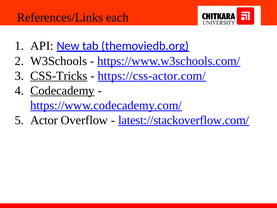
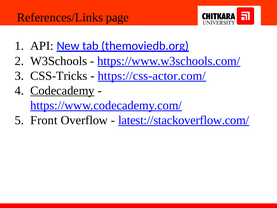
each: each -> page
CSS-Tricks underline: present -> none
Actor: Actor -> Front
